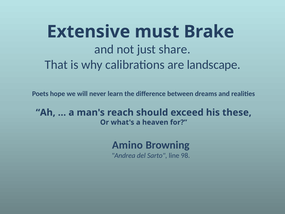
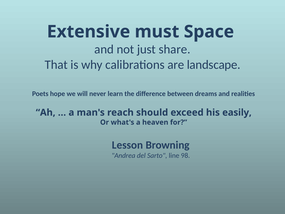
Brake: Brake -> Space
these: these -> easily
Amino: Amino -> Lesson
